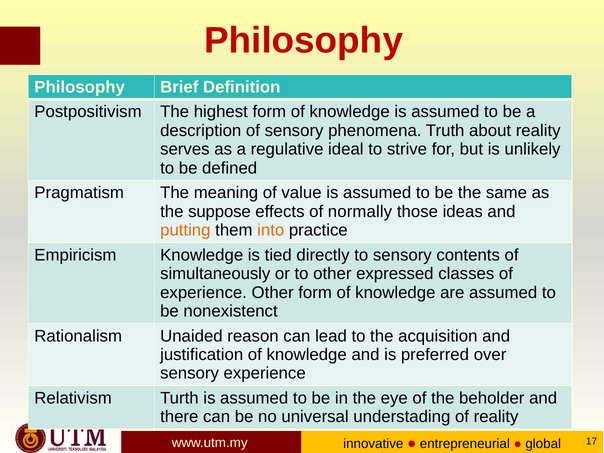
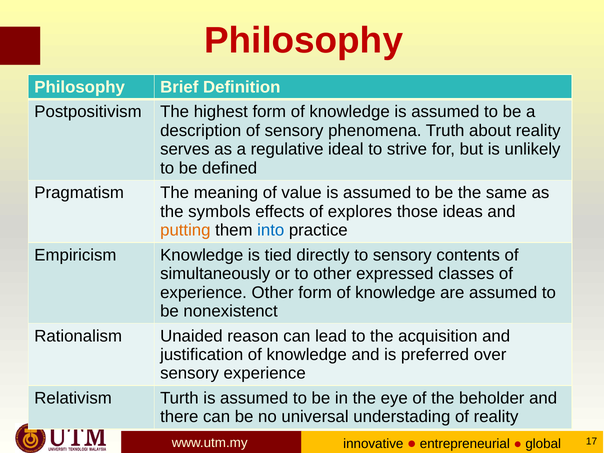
suppose: suppose -> symbols
normally: normally -> explores
into colour: orange -> blue
